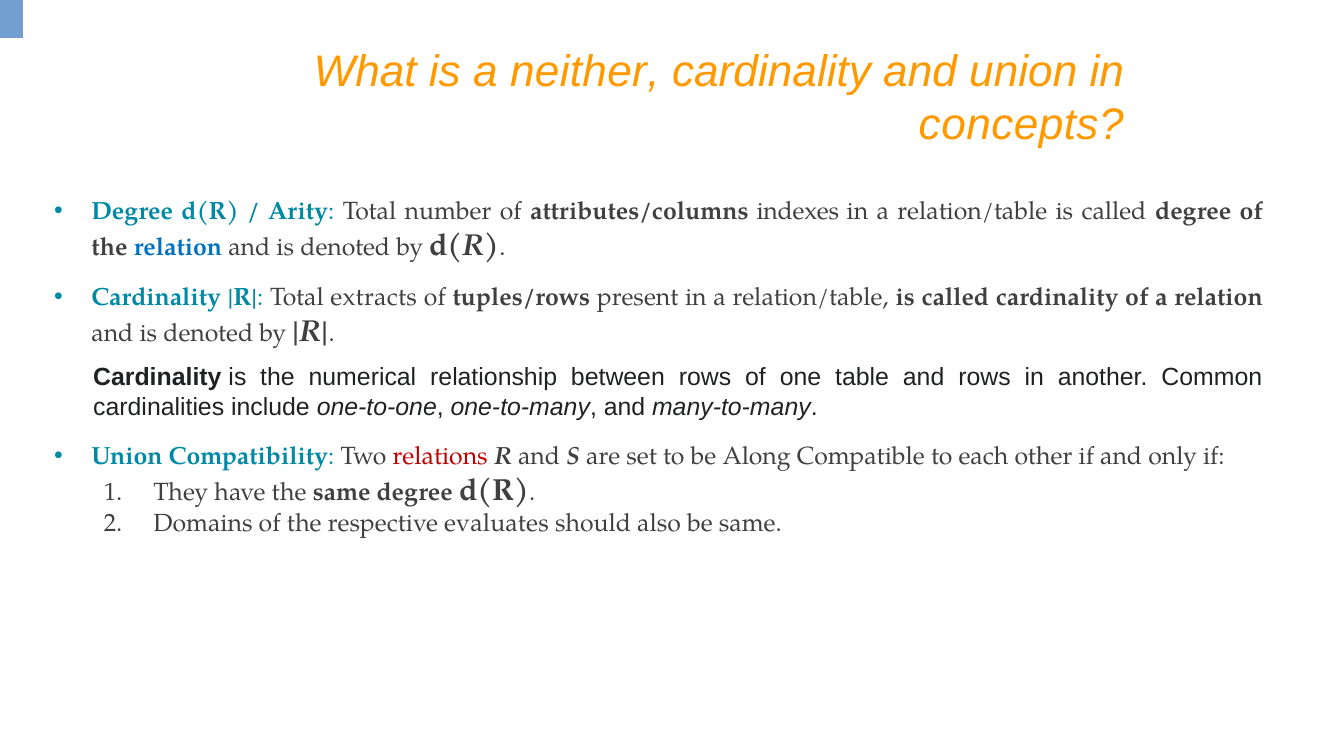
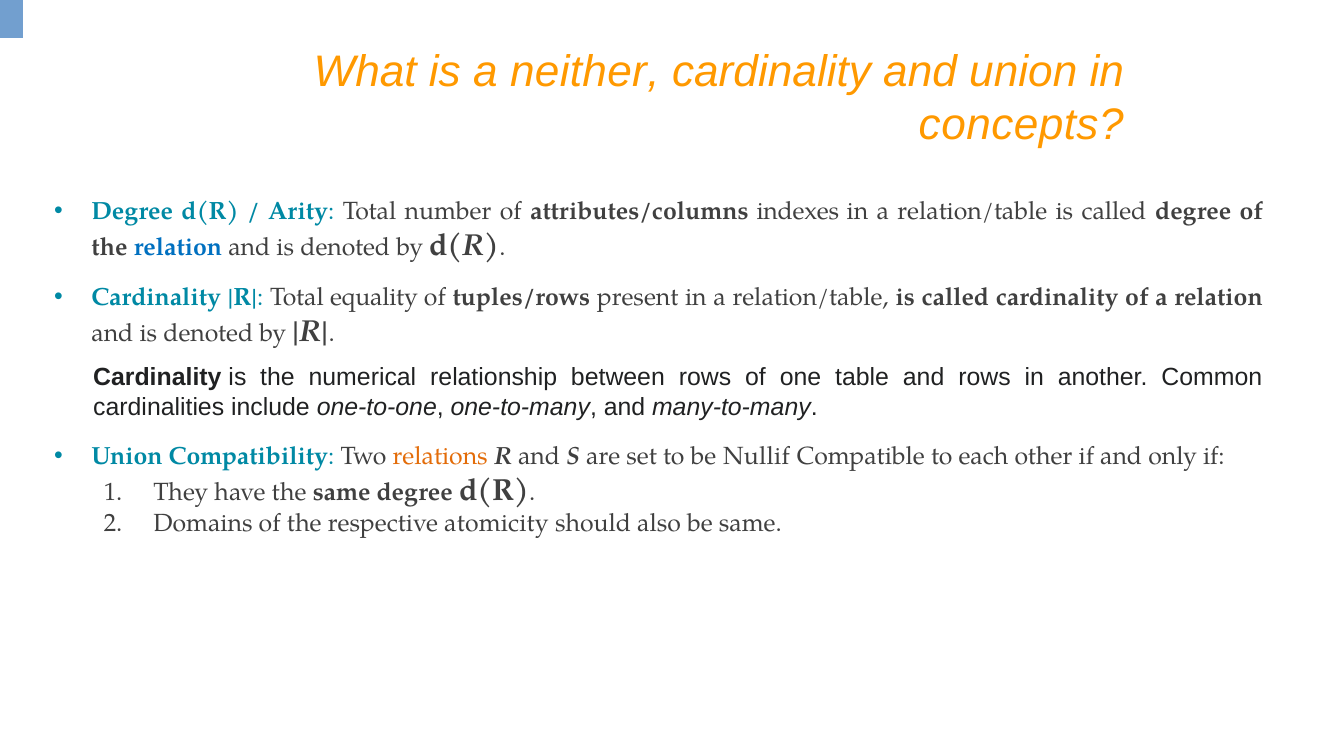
extracts: extracts -> equality
relations colour: red -> orange
Along: Along -> Nullif
evaluates: evaluates -> atomicity
